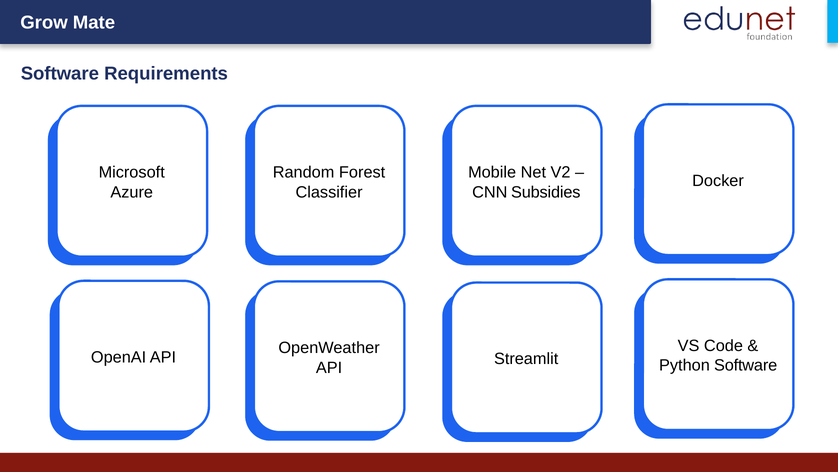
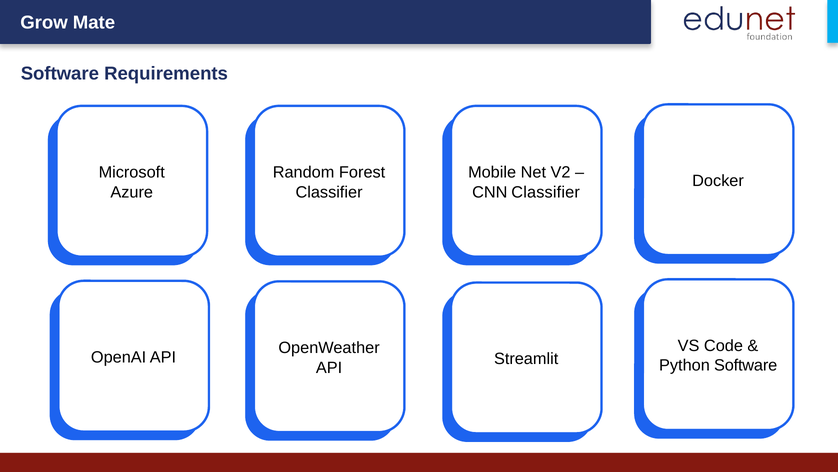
CNN Subsidies: Subsidies -> Classifier
